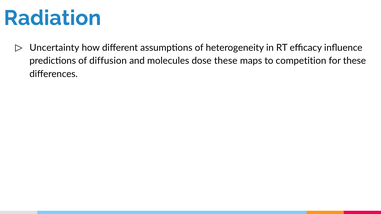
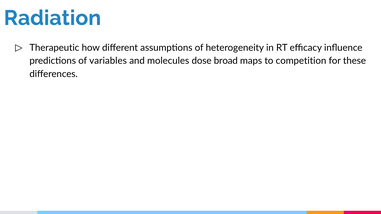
Uncertainty: Uncertainty -> Therapeutic
diffusion: diffusion -> variables
dose these: these -> broad
